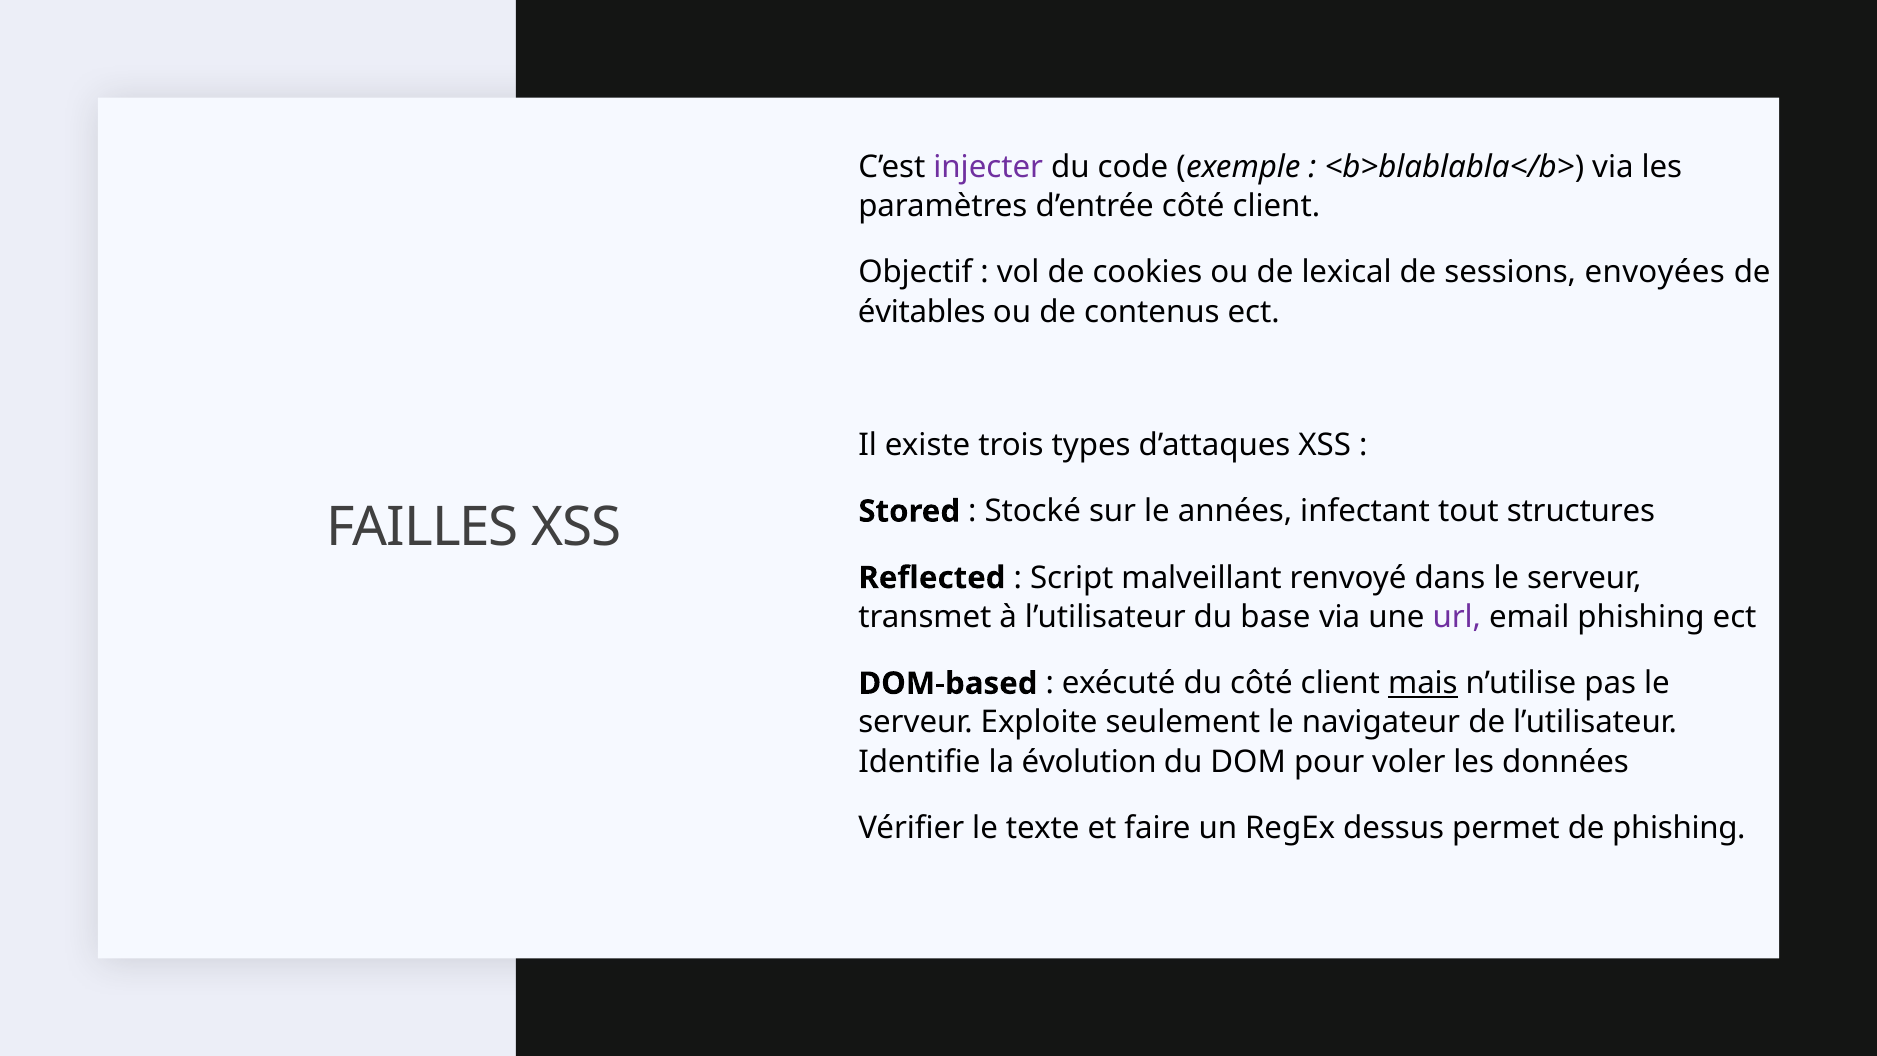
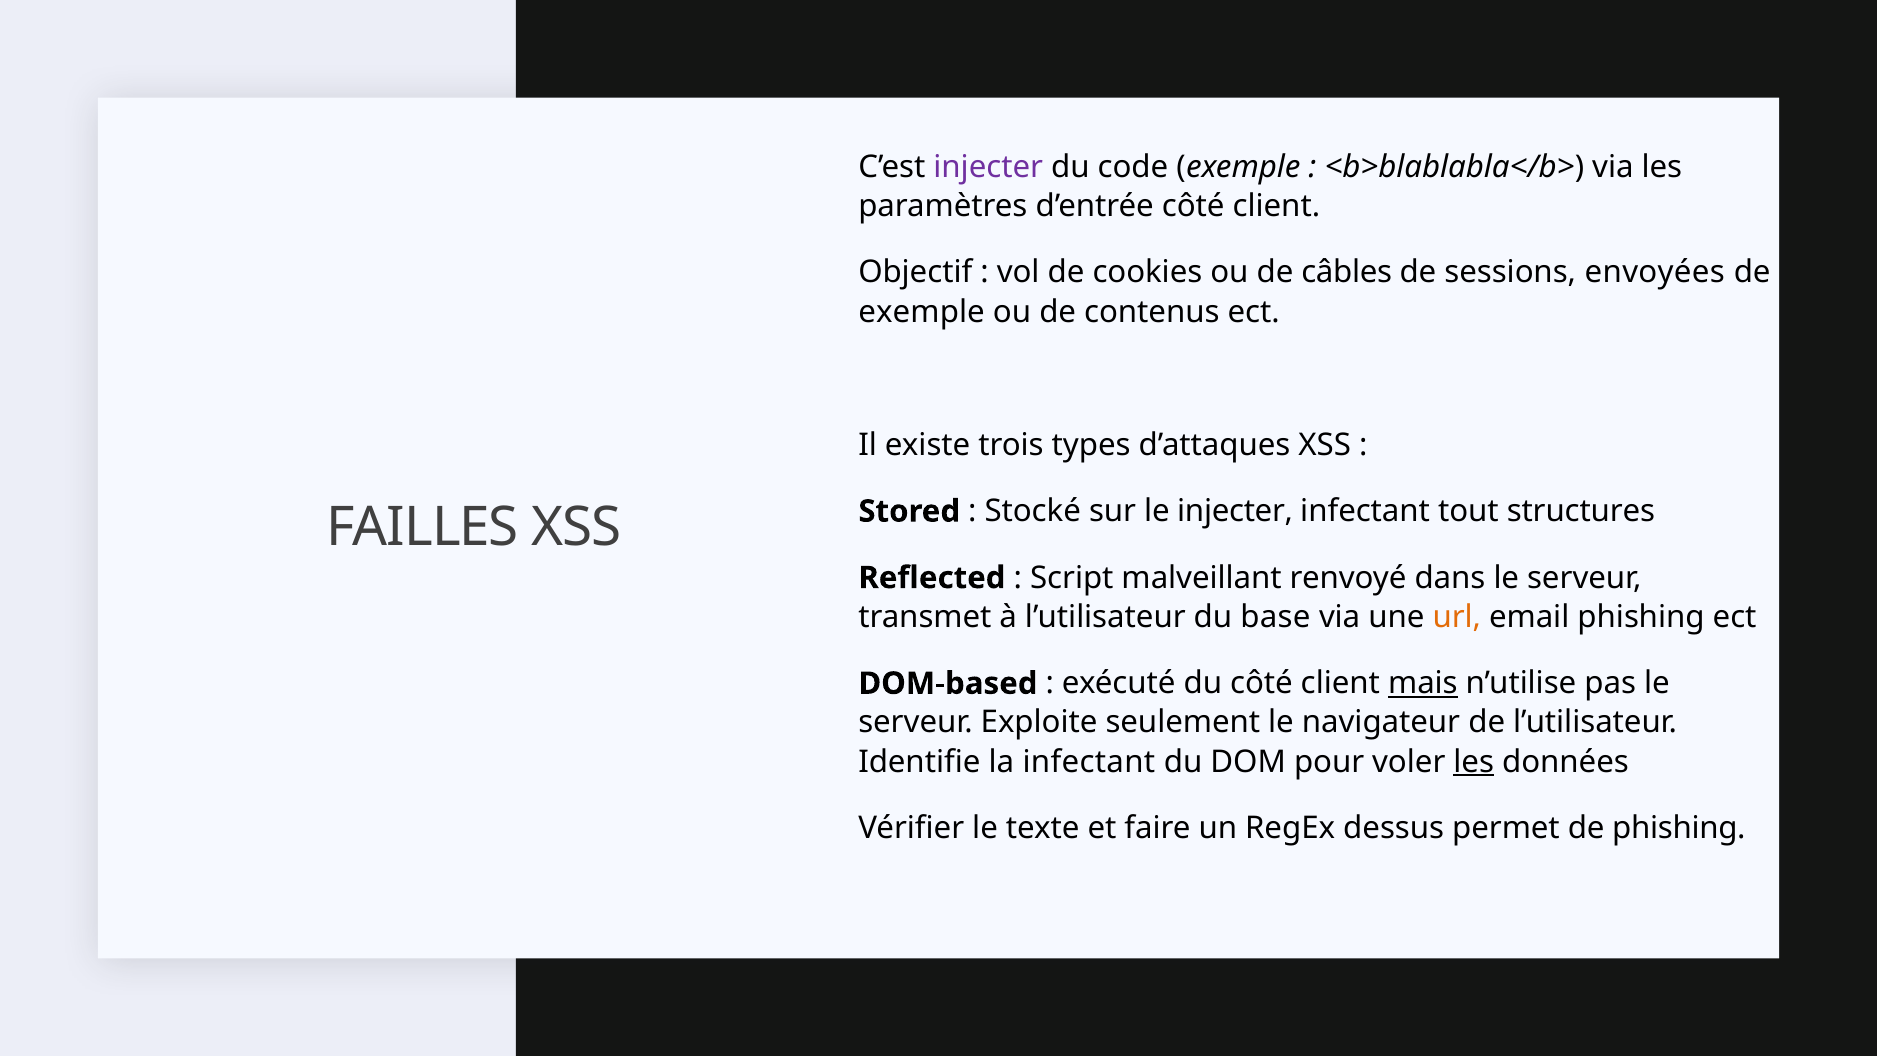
lexical: lexical -> câbles
évitables at (922, 312): évitables -> exemple
le années: années -> injecter
url colour: purple -> orange
la évolution: évolution -> infectant
les at (1474, 762) underline: none -> present
